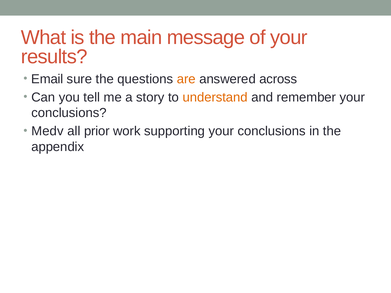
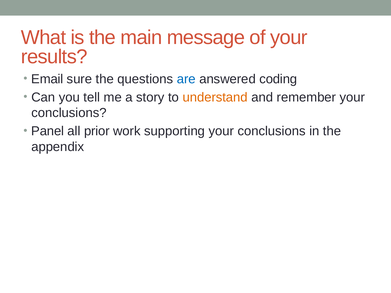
are colour: orange -> blue
across: across -> coding
Medv: Medv -> Panel
